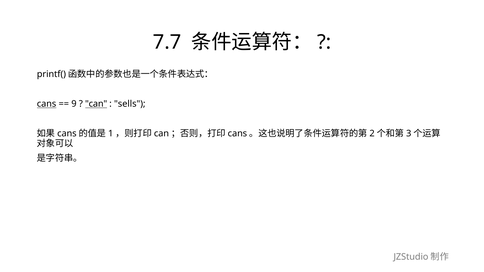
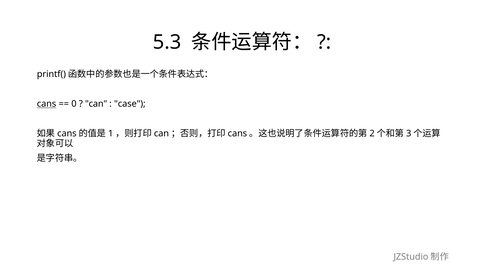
7.7: 7.7 -> 5.3
9: 9 -> 0
can underline: present -> none
sells: sells -> case
